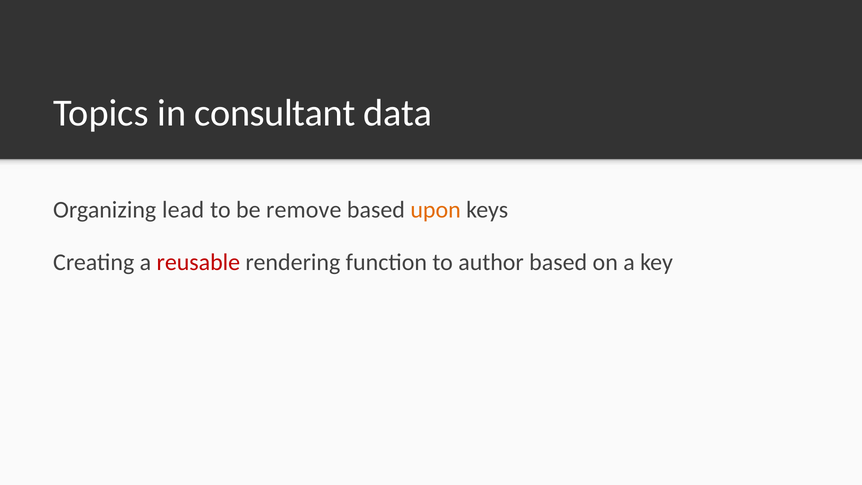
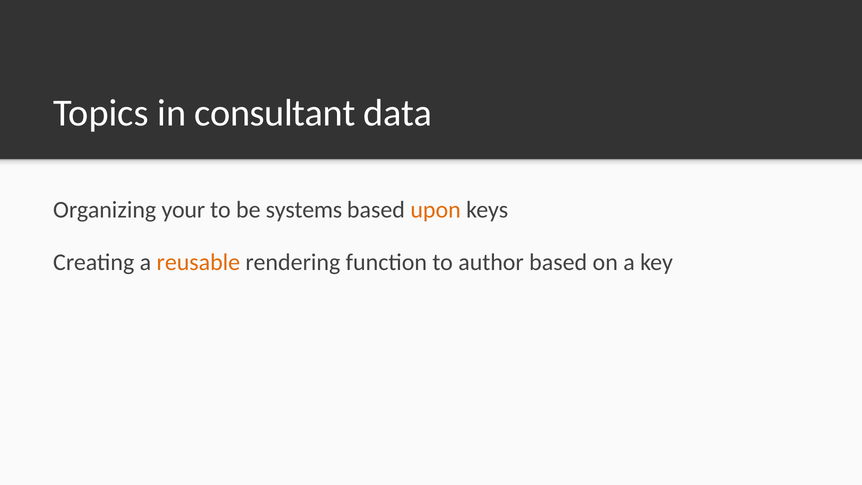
lead: lead -> your
remove: remove -> systems
reusable colour: red -> orange
